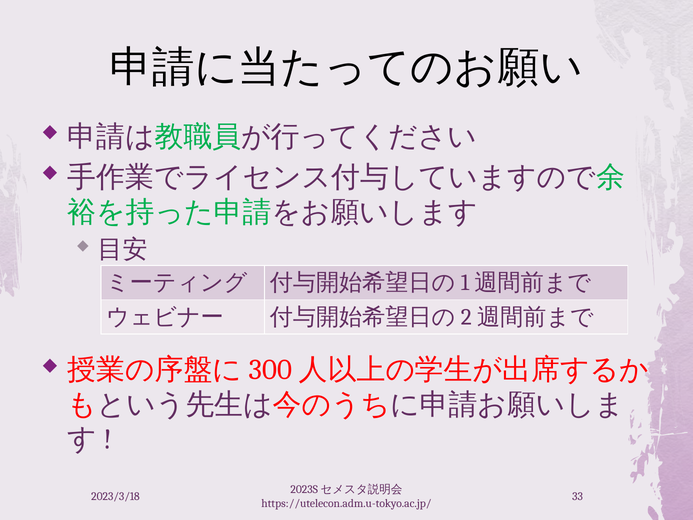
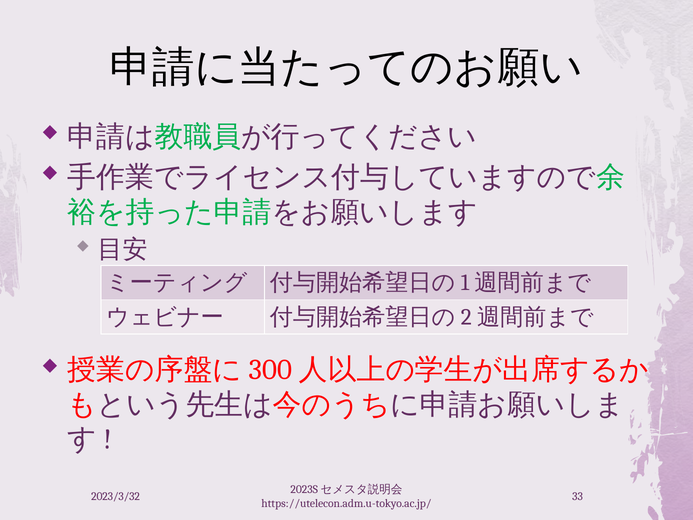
2023/3/18: 2023/3/18 -> 2023/3/32
